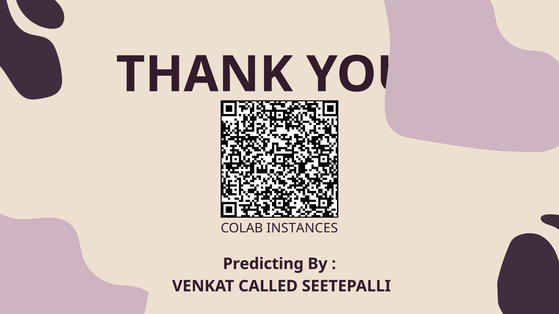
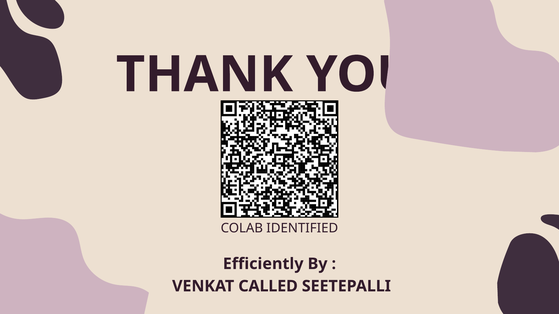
INSTANCES: INSTANCES -> IDENTIFIED
Predicting: Predicting -> Efficiently
